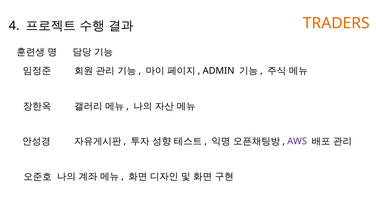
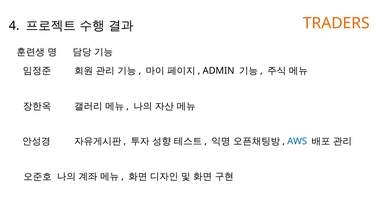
AWS colour: purple -> blue
